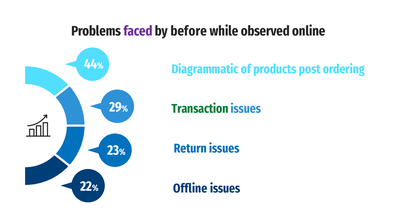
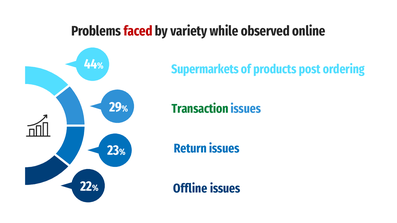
faced colour: purple -> red
before: before -> variety
Diagrammatic: Diagrammatic -> Supermarkets
